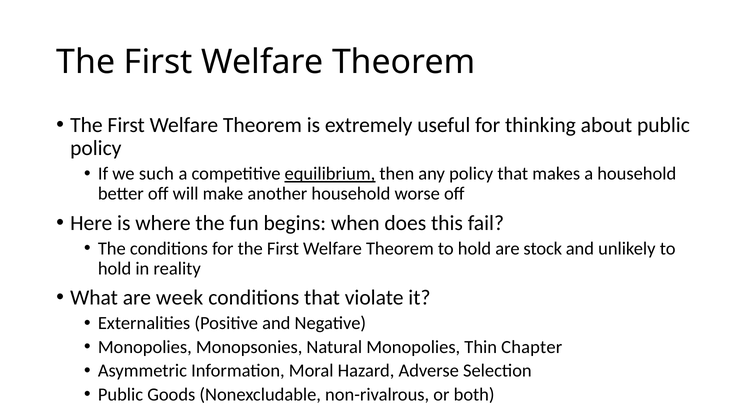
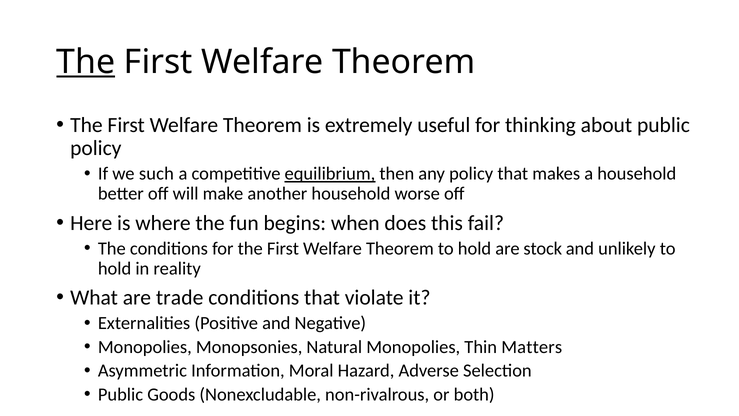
The at (86, 62) underline: none -> present
week: week -> trade
Chapter: Chapter -> Matters
